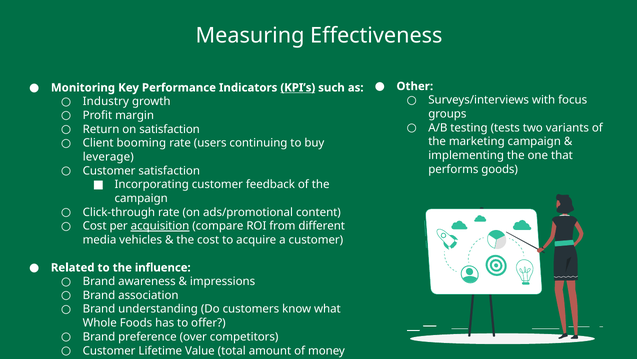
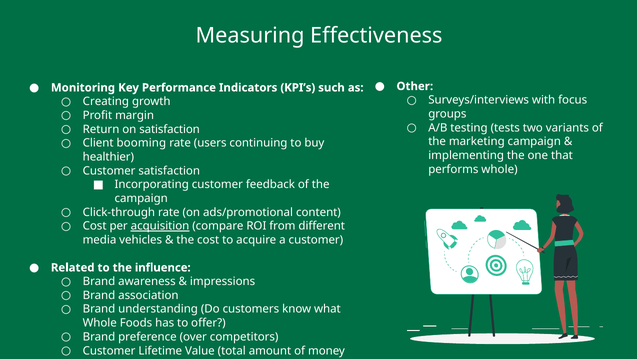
KPI’s underline: present -> none
Industry: Industry -> Creating
leverage: leverage -> healthier
performs goods: goods -> whole
